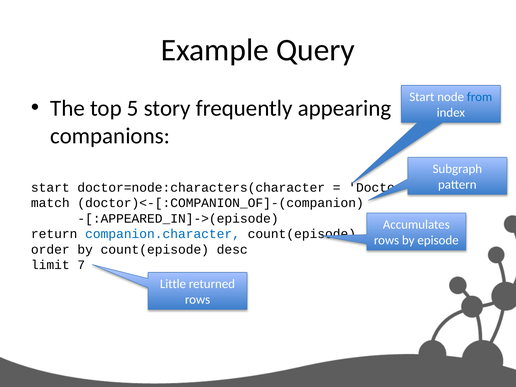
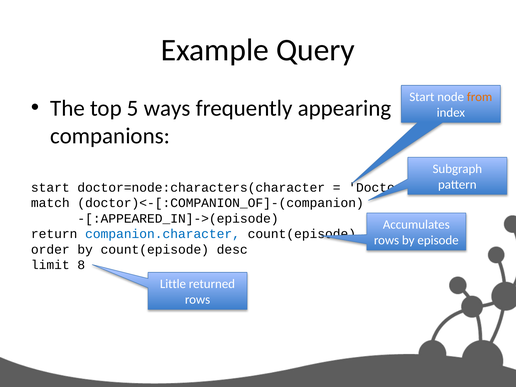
from colour: blue -> orange
story: story -> ways
7: 7 -> 8
